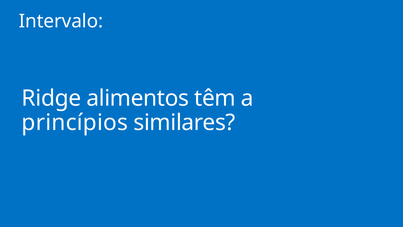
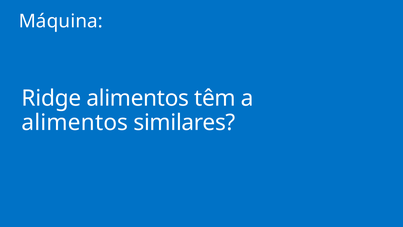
Intervalo: Intervalo -> Máquina
princípios at (75, 123): princípios -> alimentos
